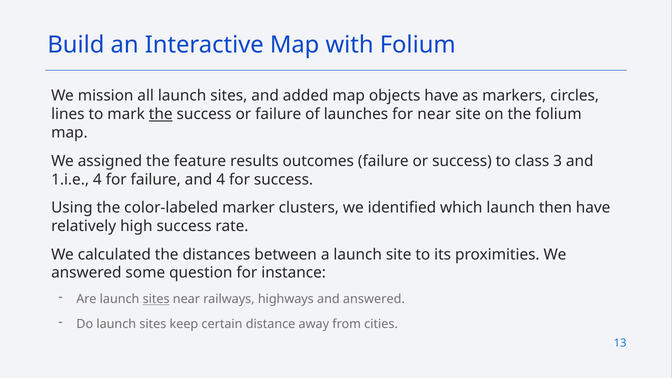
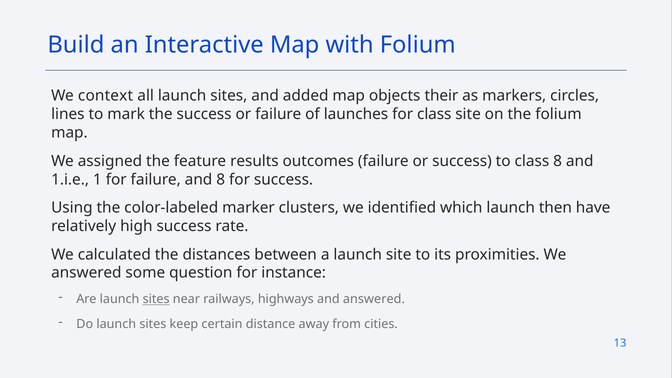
mission: mission -> context
objects have: have -> their
the at (161, 114) underline: present -> none
for near: near -> class
class 3: 3 -> 8
1.i.e 4: 4 -> 1
and 4: 4 -> 8
